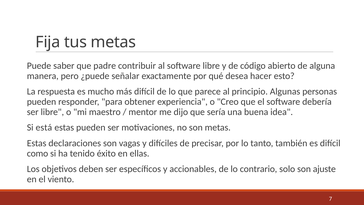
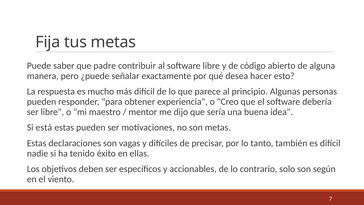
como: como -> nadie
ajuste: ajuste -> según
